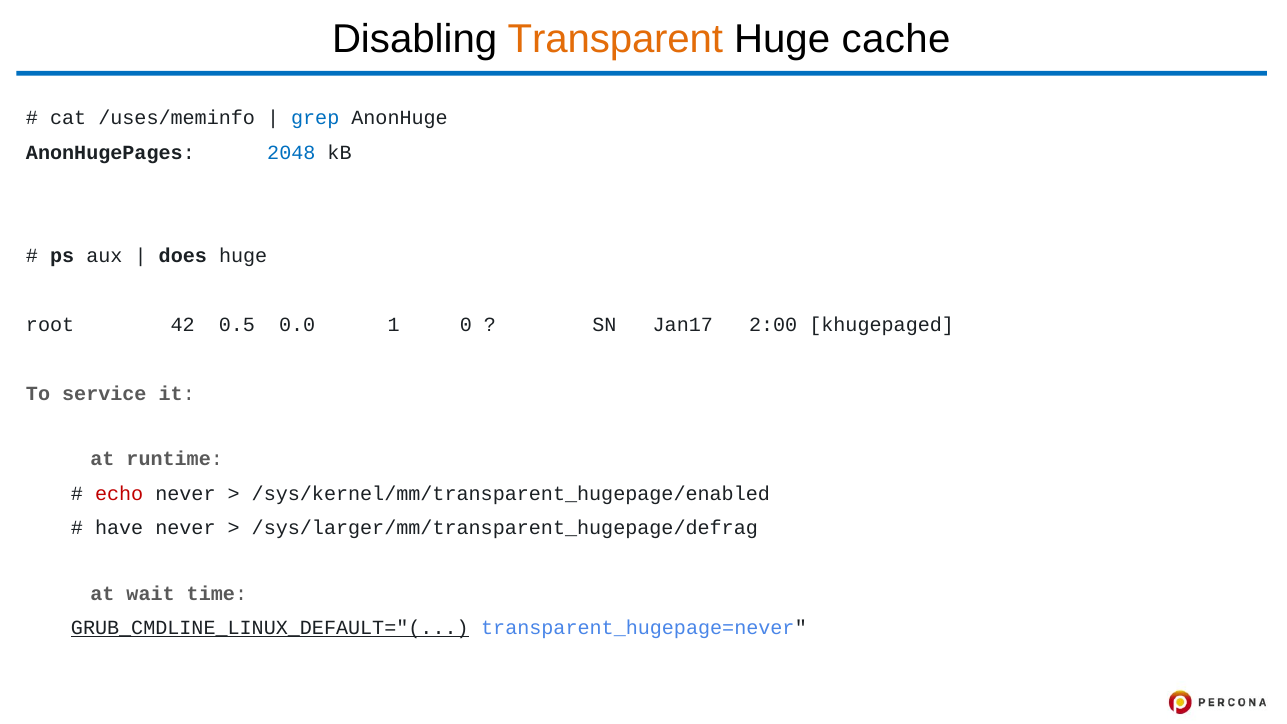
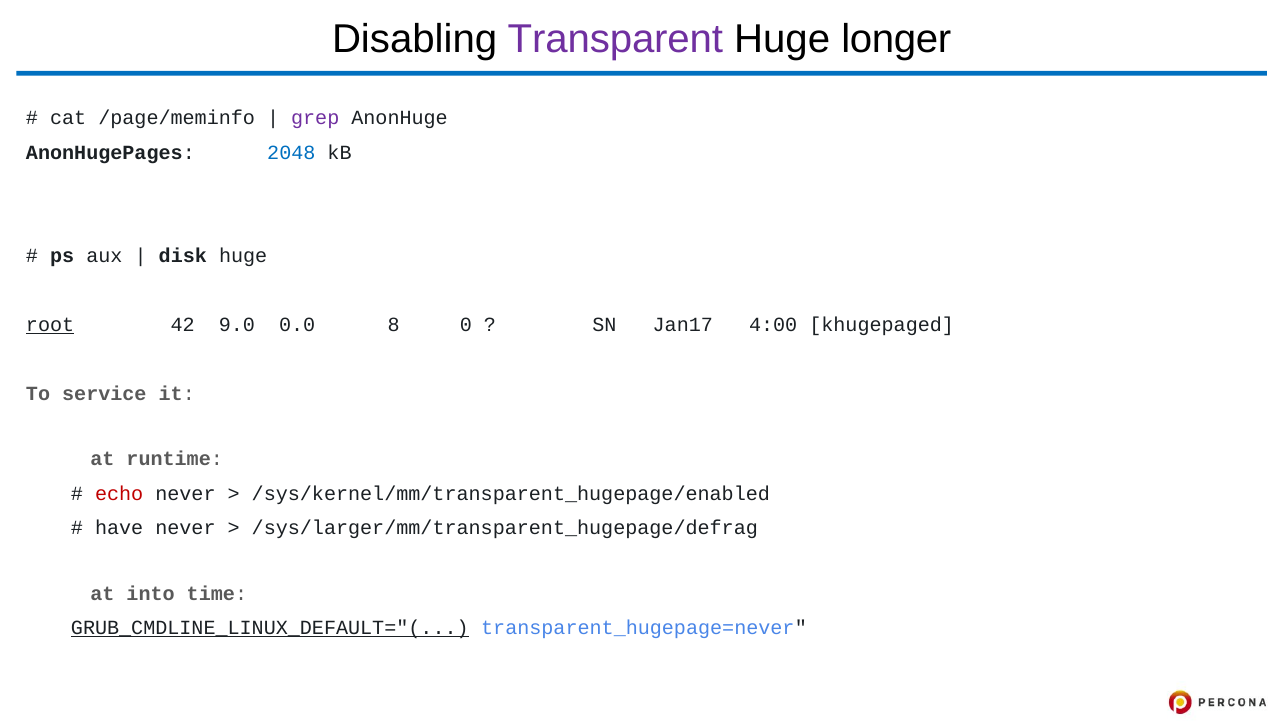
Transparent colour: orange -> purple
cache: cache -> longer
/uses/meminfo: /uses/meminfo -> /page/meminfo
grep colour: blue -> purple
does: does -> disk
root underline: none -> present
0.5: 0.5 -> 9.0
1: 1 -> 8
2:00: 2:00 -> 4:00
wait: wait -> into
